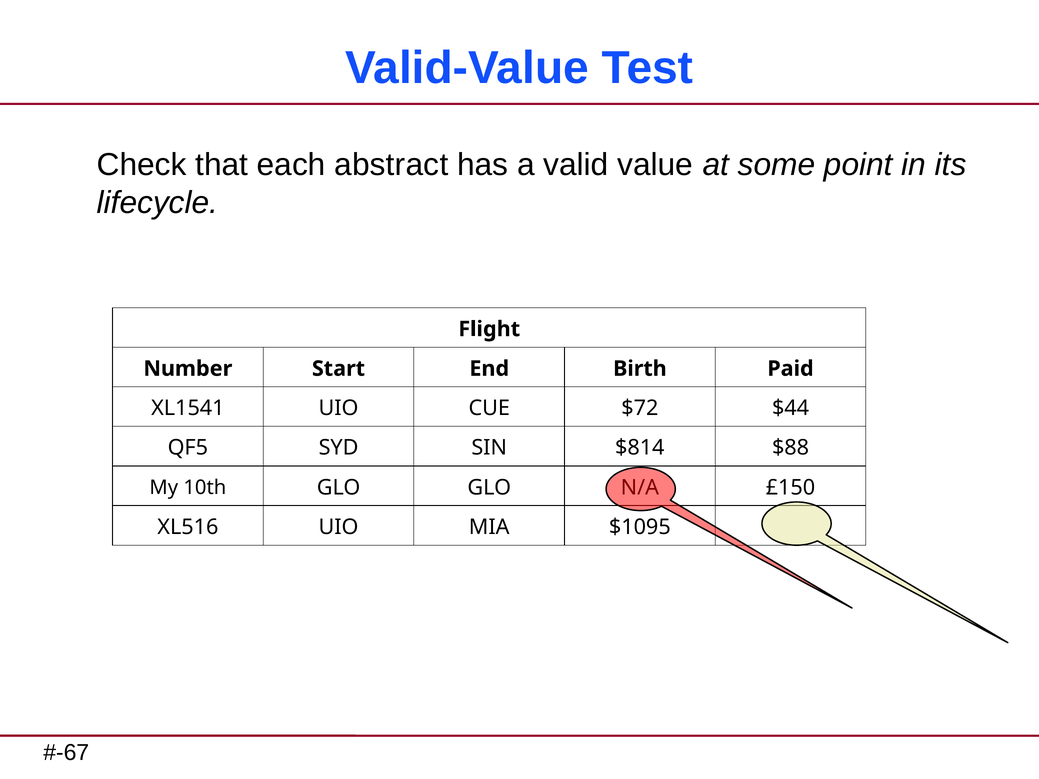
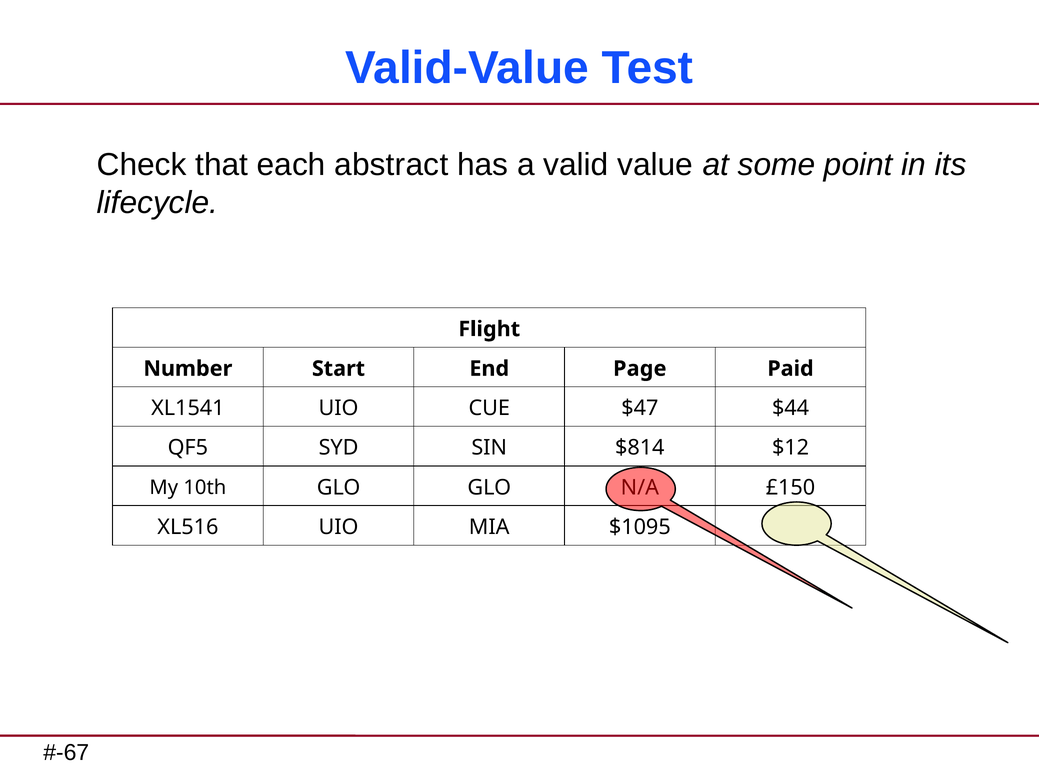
Birth: Birth -> Page
$72: $72 -> $47
$88: $88 -> $12
